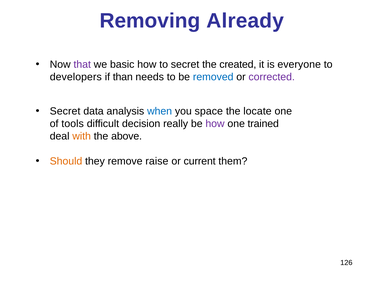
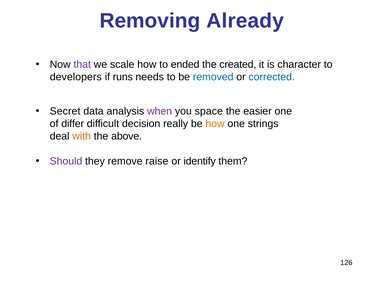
basic: basic -> scale
to secret: secret -> ended
everyone: everyone -> character
than: than -> runs
corrected colour: purple -> blue
when colour: blue -> purple
locate: locate -> easier
tools: tools -> differ
how at (215, 124) colour: purple -> orange
trained: trained -> strings
Should colour: orange -> purple
current: current -> identify
